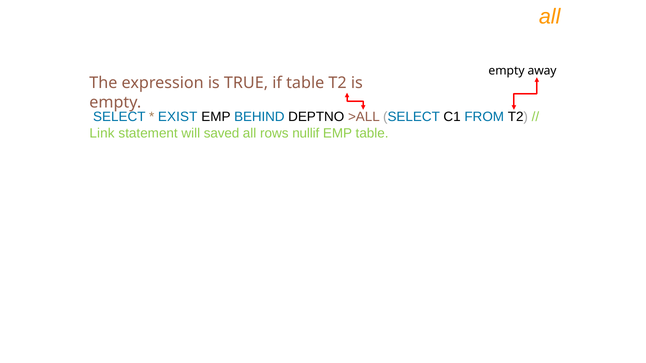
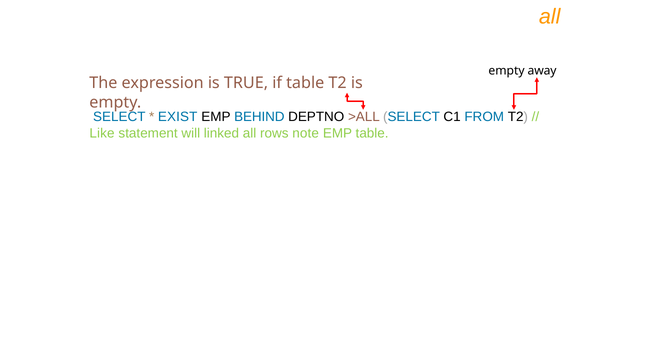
Link: Link -> Like
saved: saved -> linked
nullif: nullif -> note
